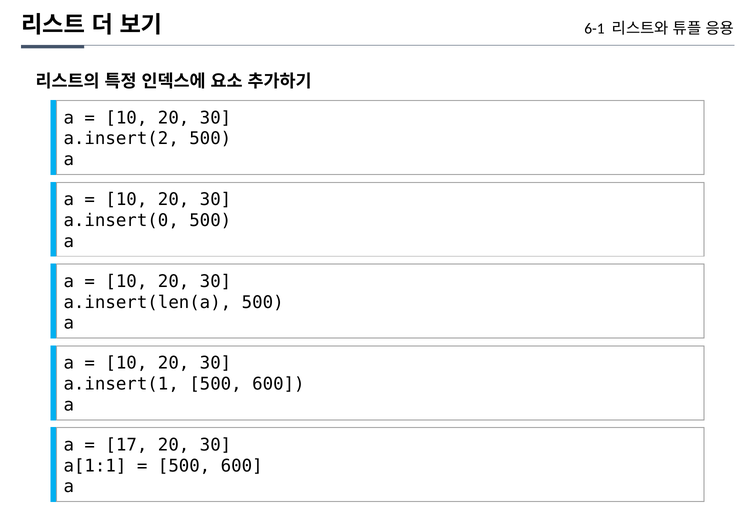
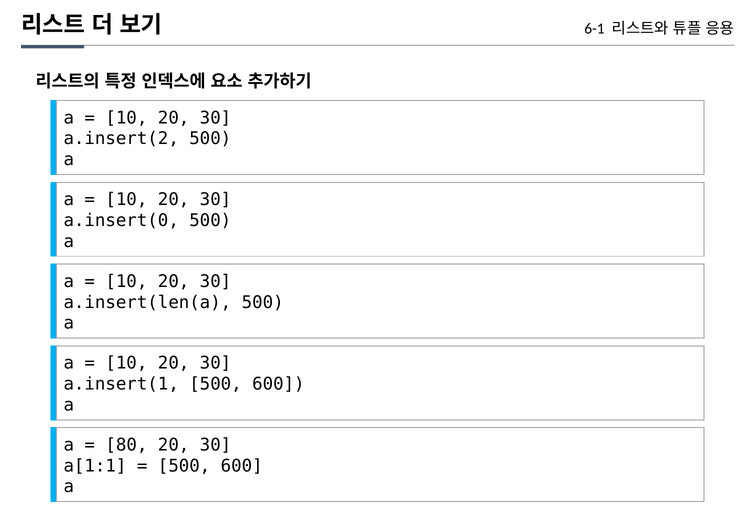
17: 17 -> 80
